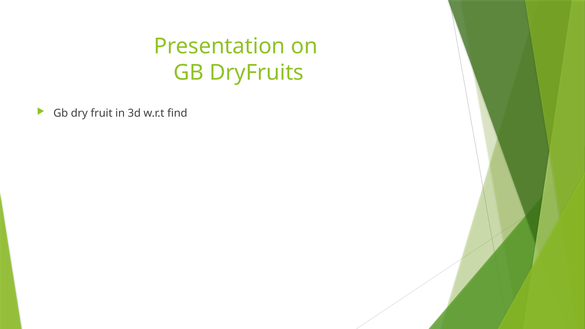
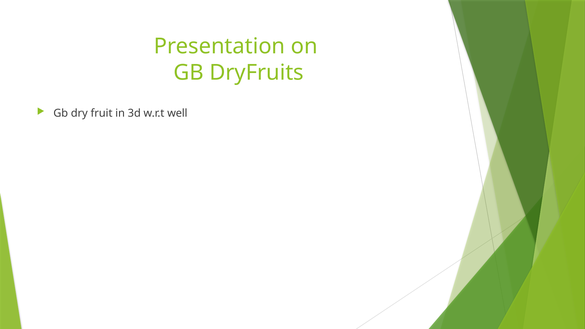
find: find -> well
